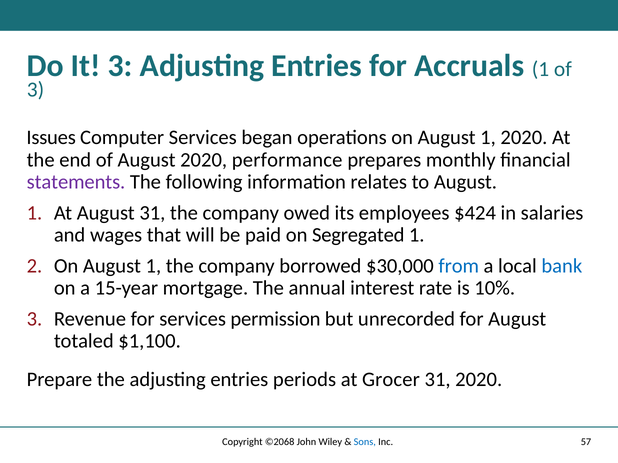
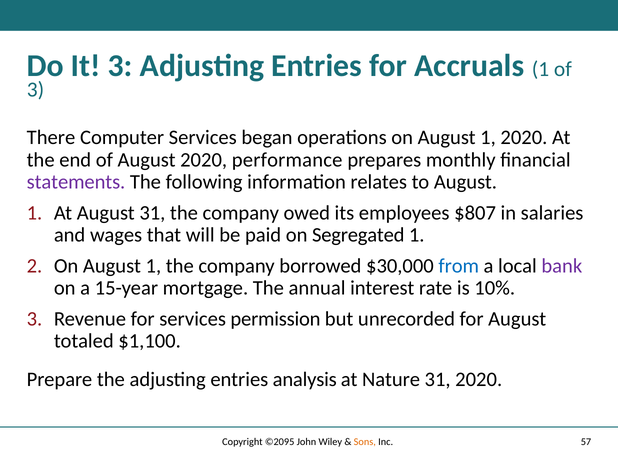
Issues: Issues -> There
$424: $424 -> $807
bank colour: blue -> purple
periods: periods -> analysis
Grocer: Grocer -> Nature
©2068: ©2068 -> ©2095
Sons colour: blue -> orange
